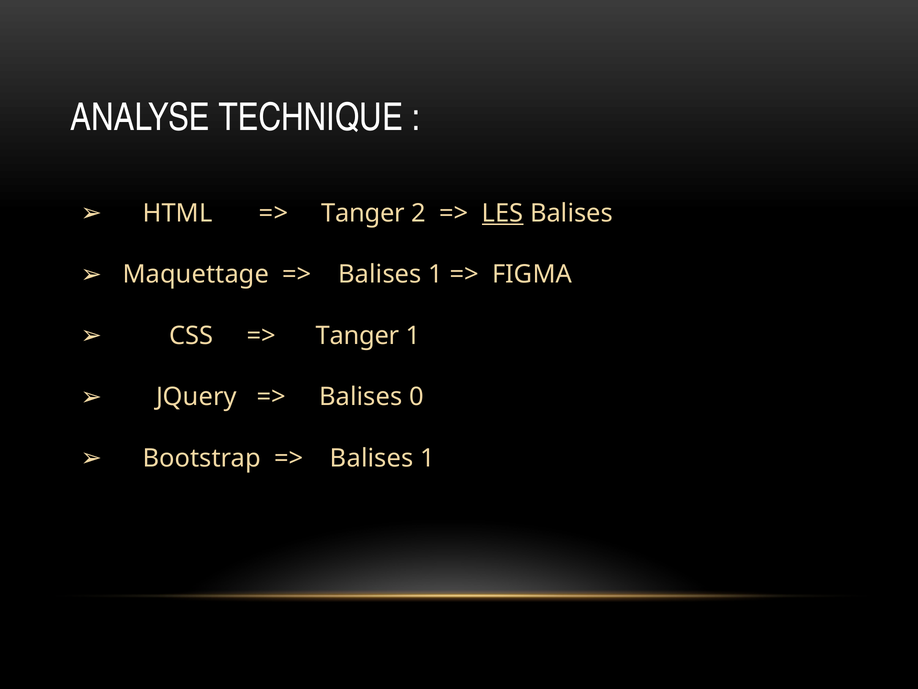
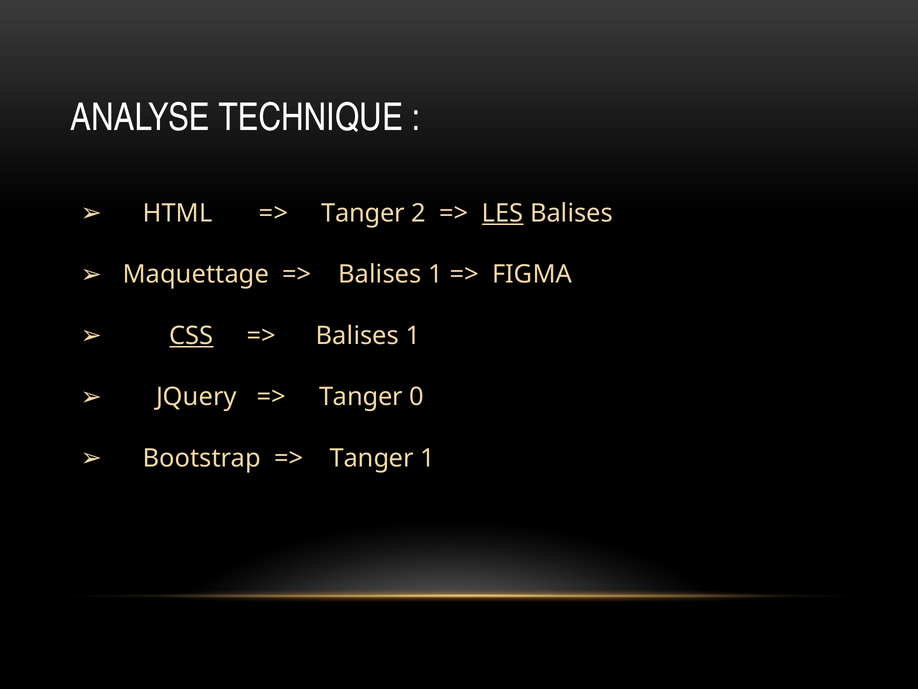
CSS underline: none -> present
Tanger at (358, 335): Tanger -> Balises
Balises at (361, 397): Balises -> Tanger
Balises at (372, 458): Balises -> Tanger
